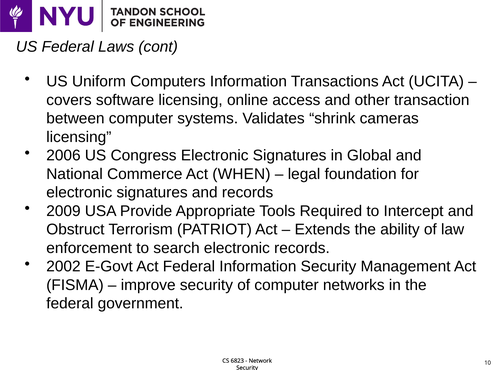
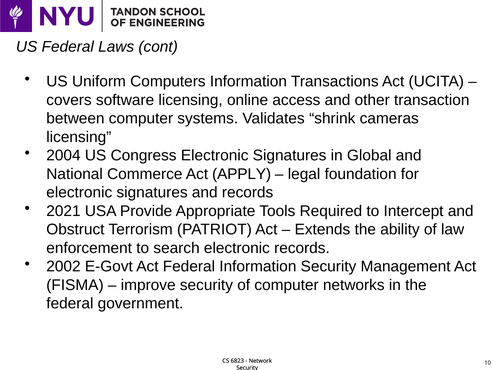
2006: 2006 -> 2004
WHEN: WHEN -> APPLY
2009: 2009 -> 2021
